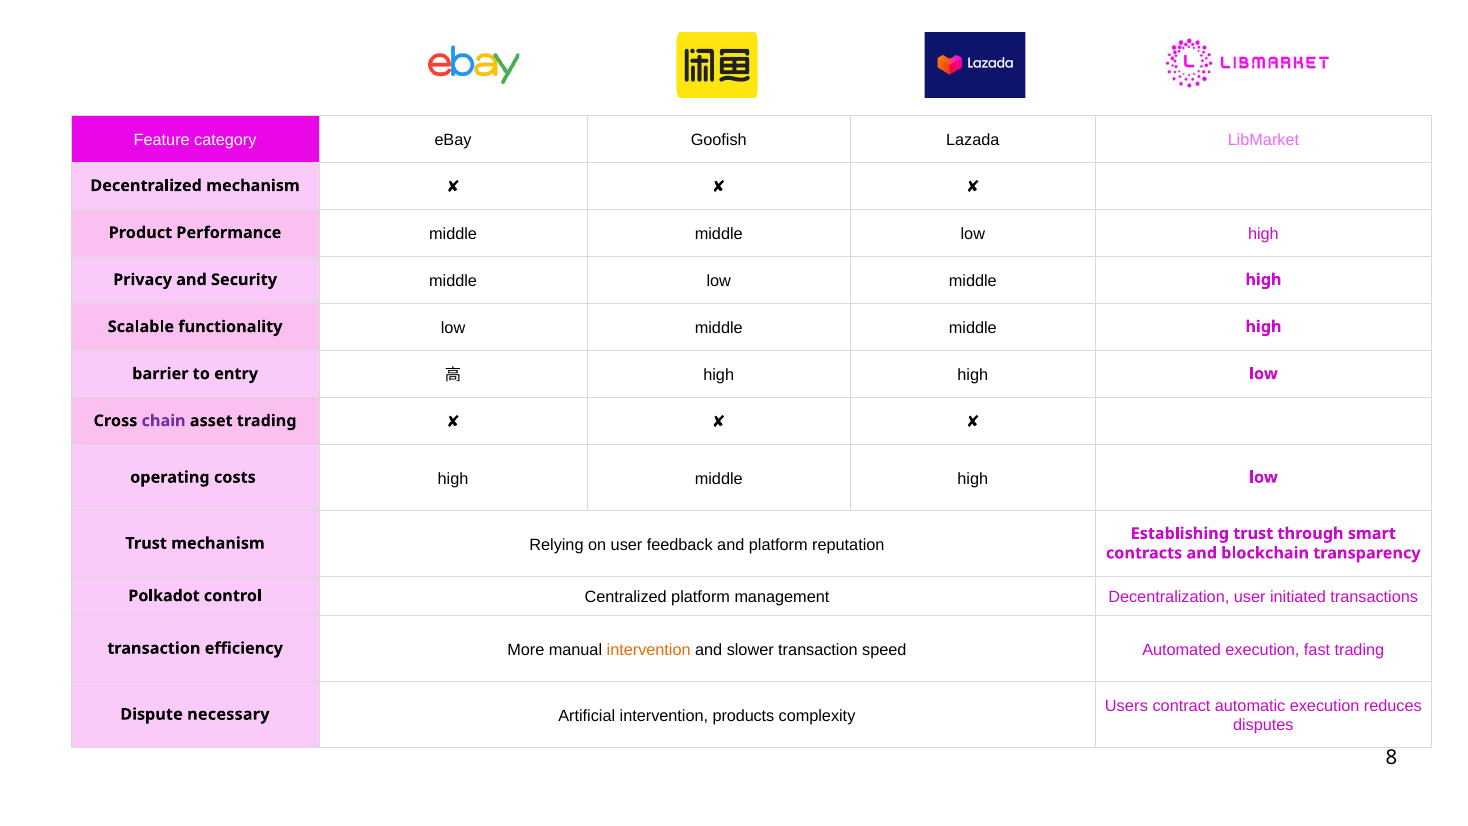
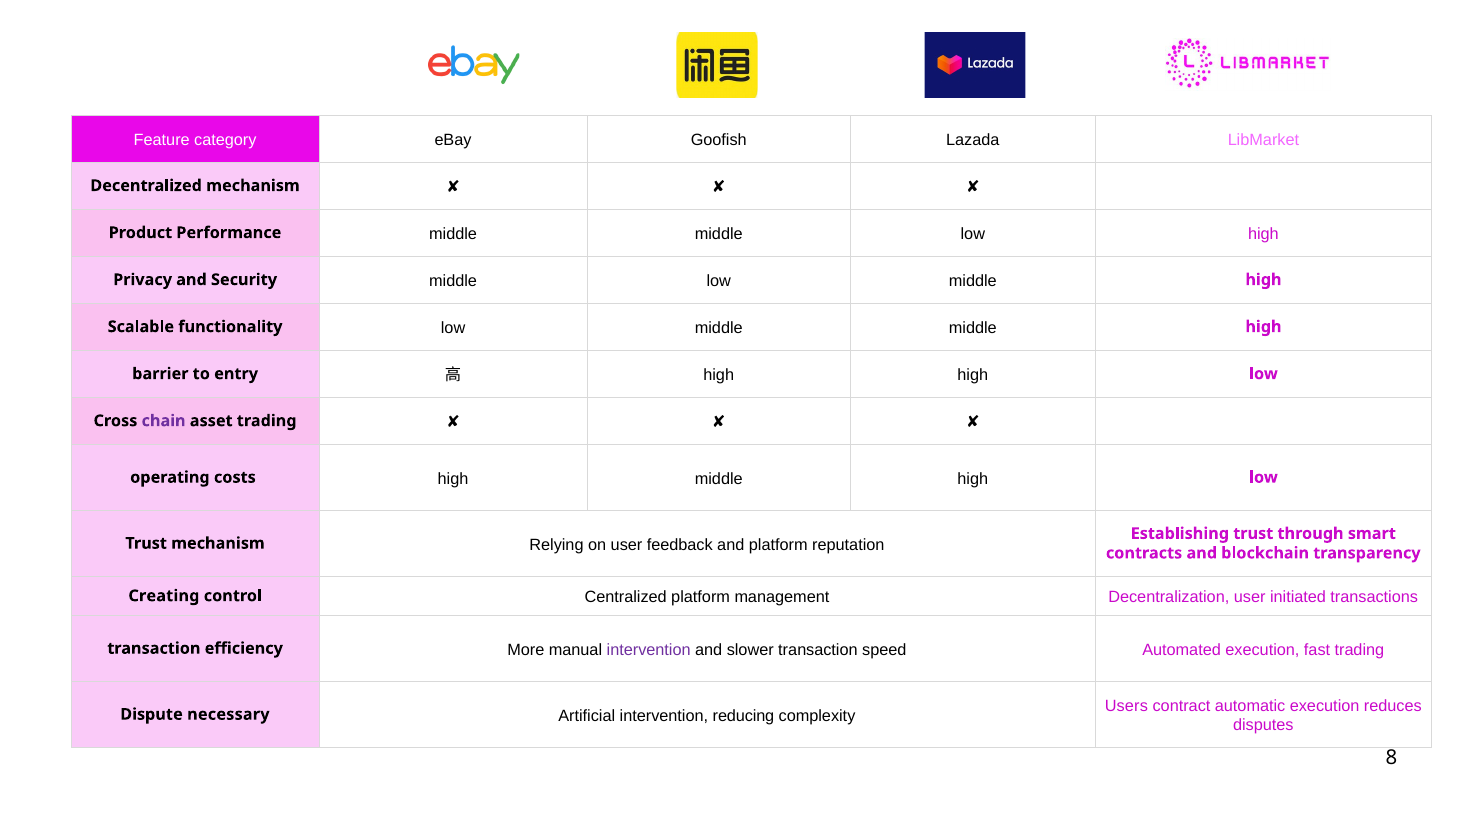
Polkadot: Polkadot -> Creating
intervention at (649, 649) colour: orange -> purple
products: products -> reducing
